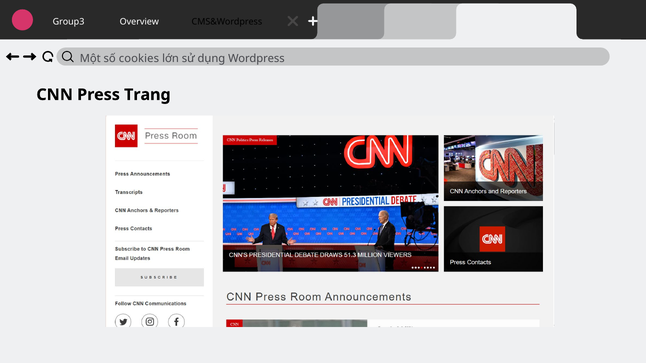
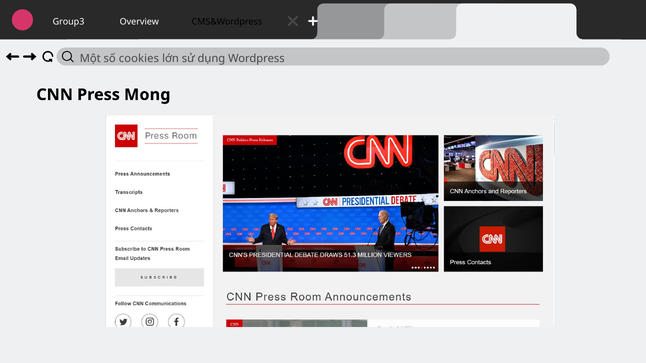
Trang: Trang -> Mong
